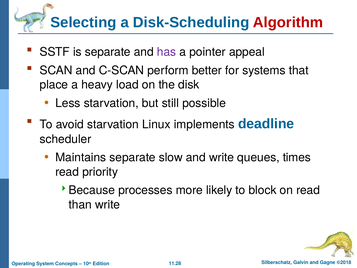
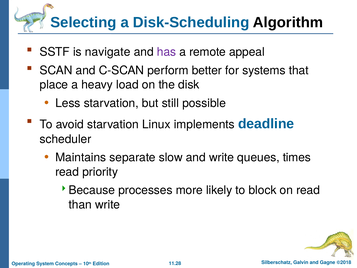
Algorithm colour: red -> black
is separate: separate -> navigate
pointer: pointer -> remote
